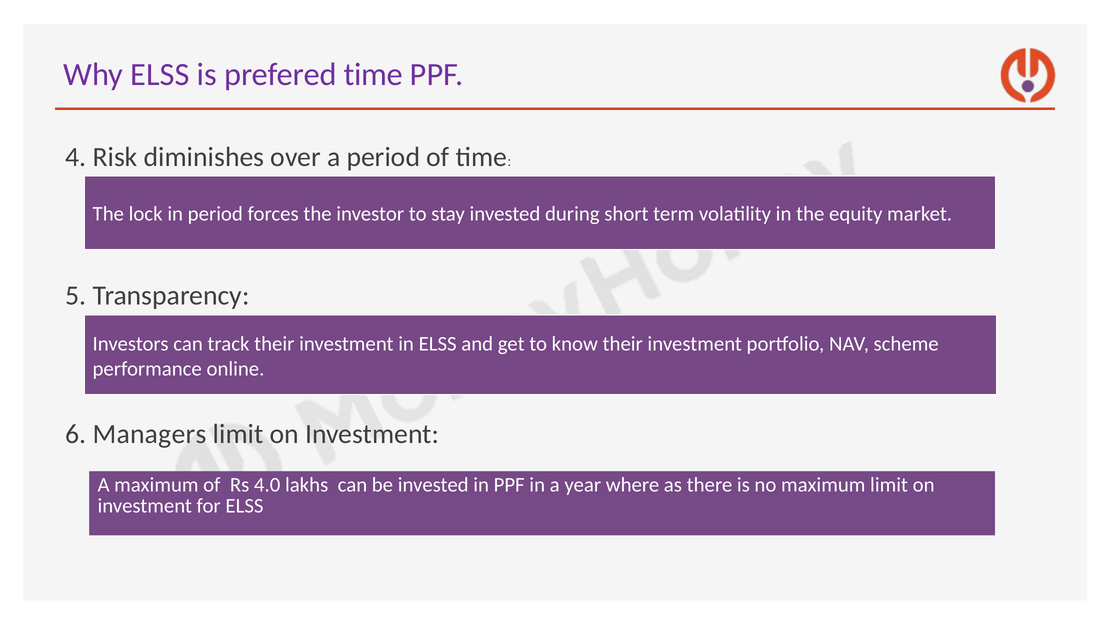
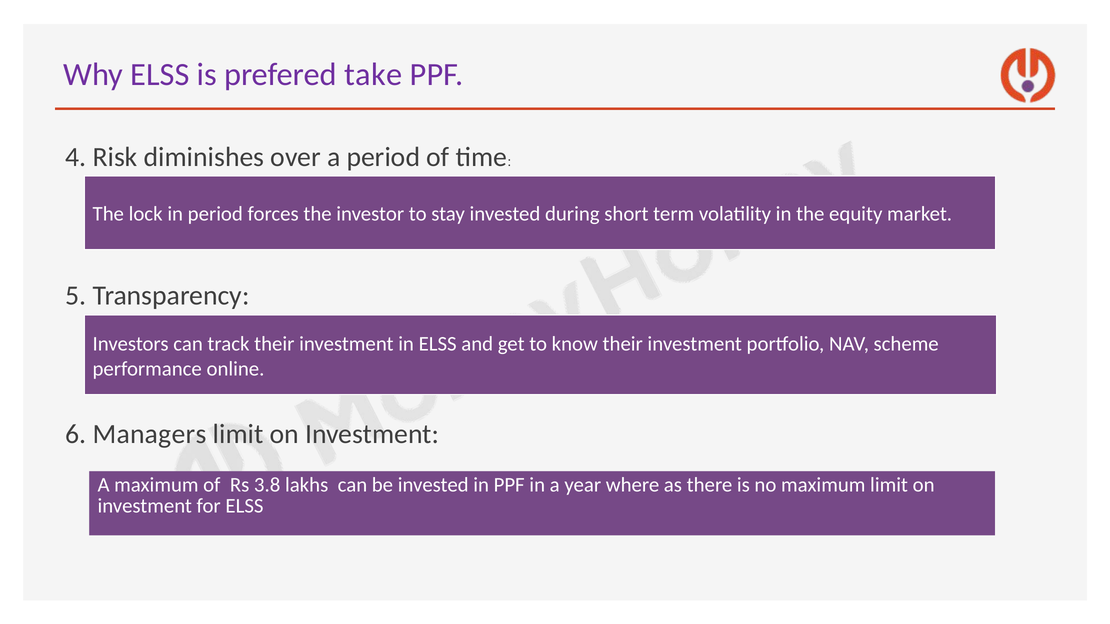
prefered time: time -> take
4.0: 4.0 -> 3.8
